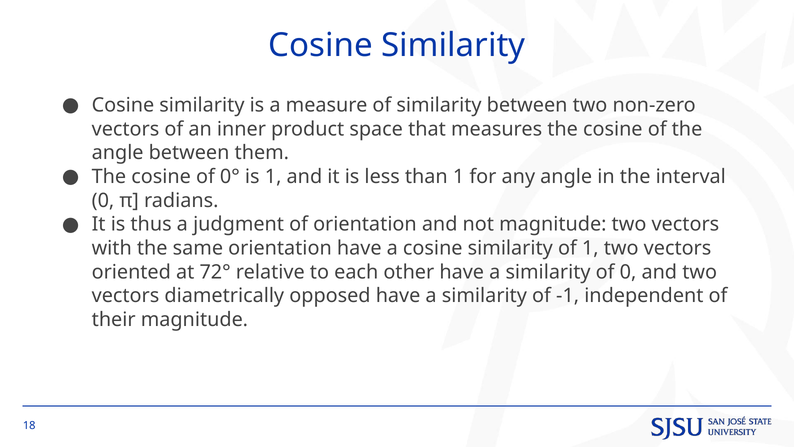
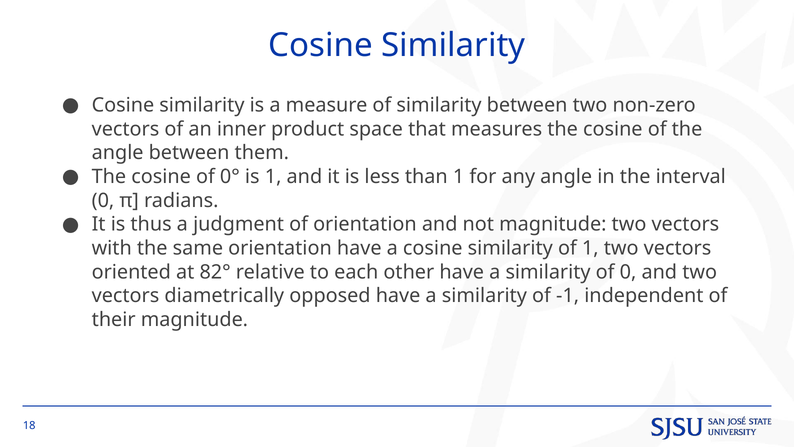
72°: 72° -> 82°
